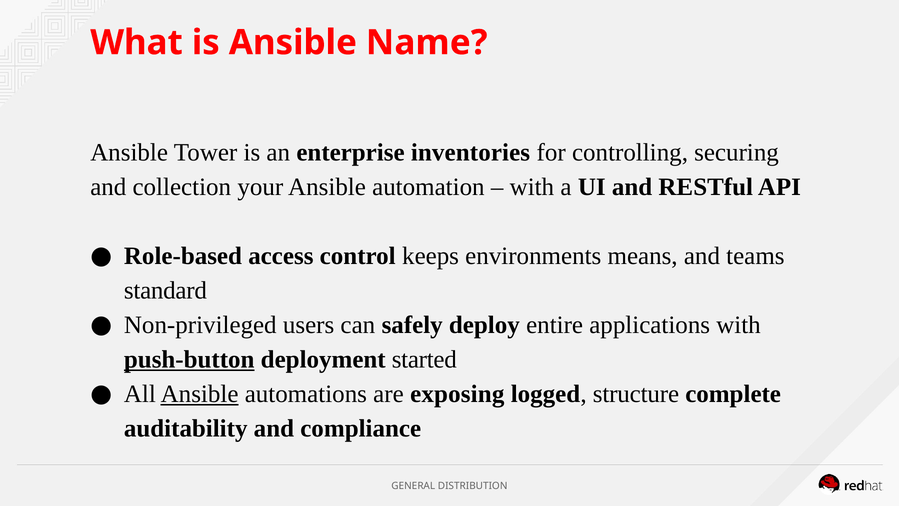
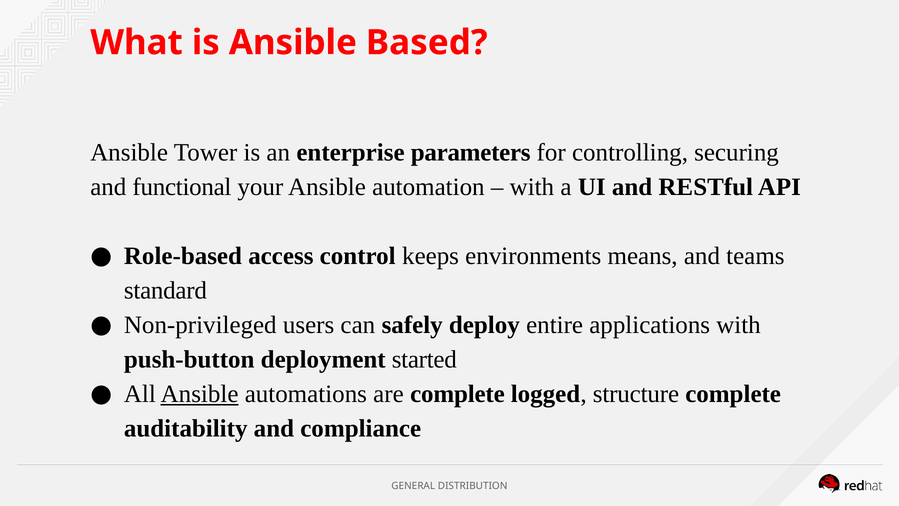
Name: Name -> Based
inventories: inventories -> parameters
collection: collection -> functional
push-button underline: present -> none
are exposing: exposing -> complete
